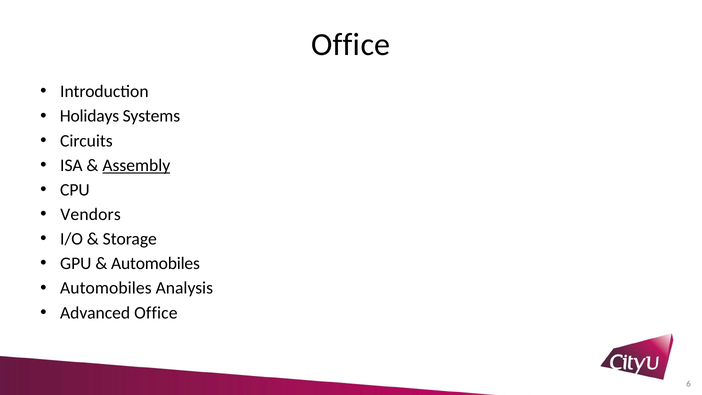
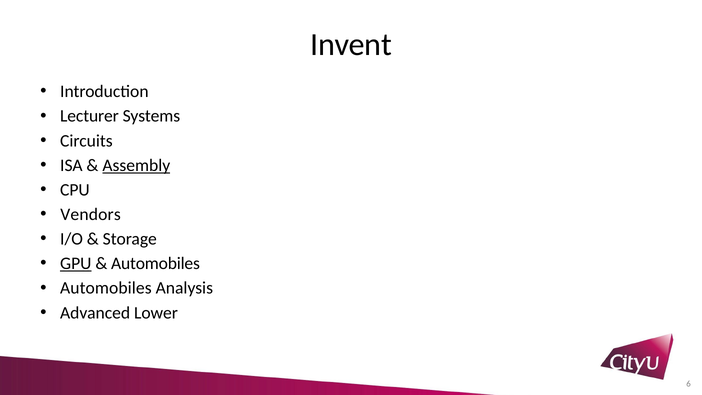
Office at (351, 45): Office -> Invent
Holidays: Holidays -> Lecturer
GPU underline: none -> present
Advanced Office: Office -> Lower
